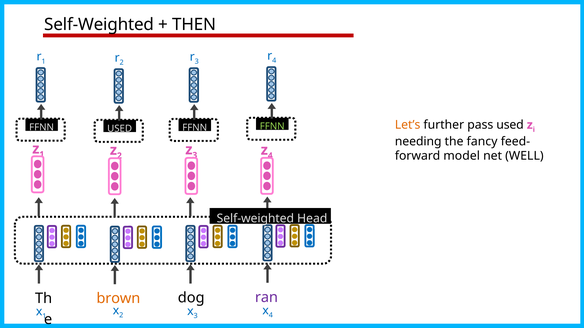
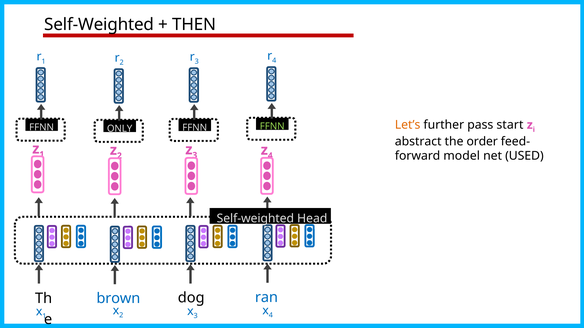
pass used: used -> start
USED at (120, 129): USED -> ONLY
needing: needing -> abstract
fancy: fancy -> order
WELL: WELL -> USED
brown colour: orange -> blue
ran colour: purple -> blue
